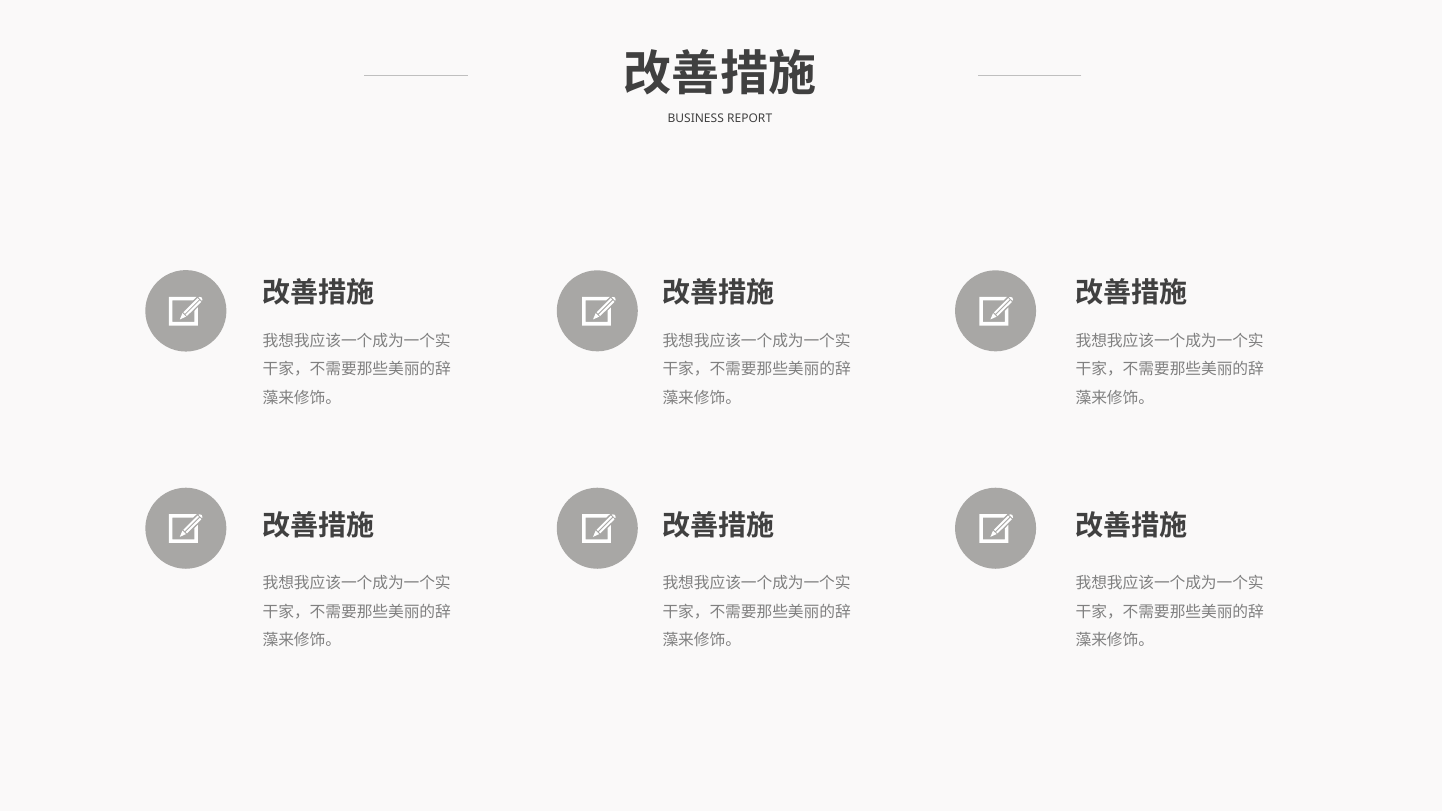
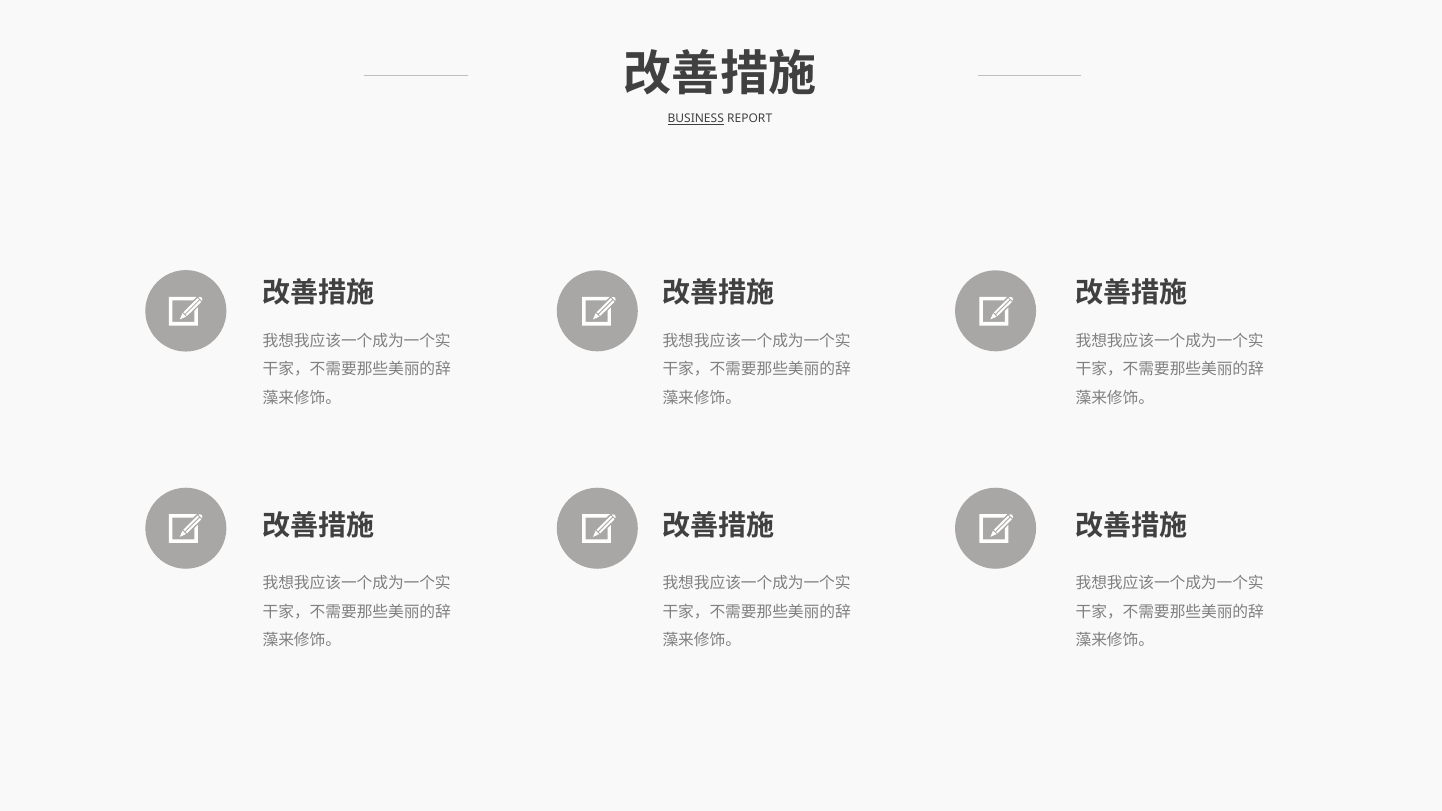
BUSINESS underline: none -> present
